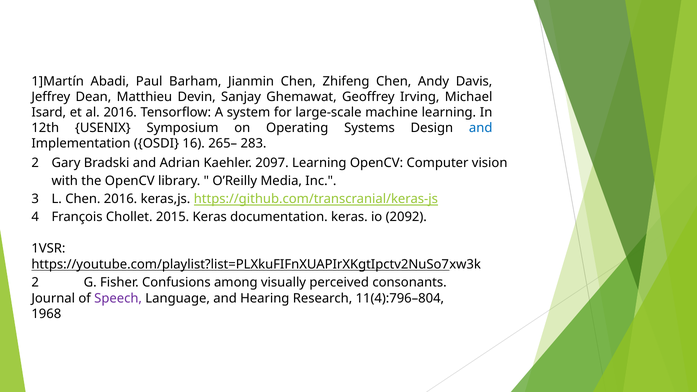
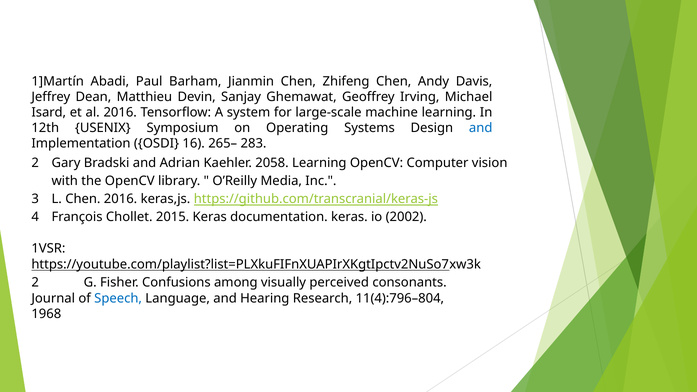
2097: 2097 -> 2058
2092: 2092 -> 2002
Speech colour: purple -> blue
